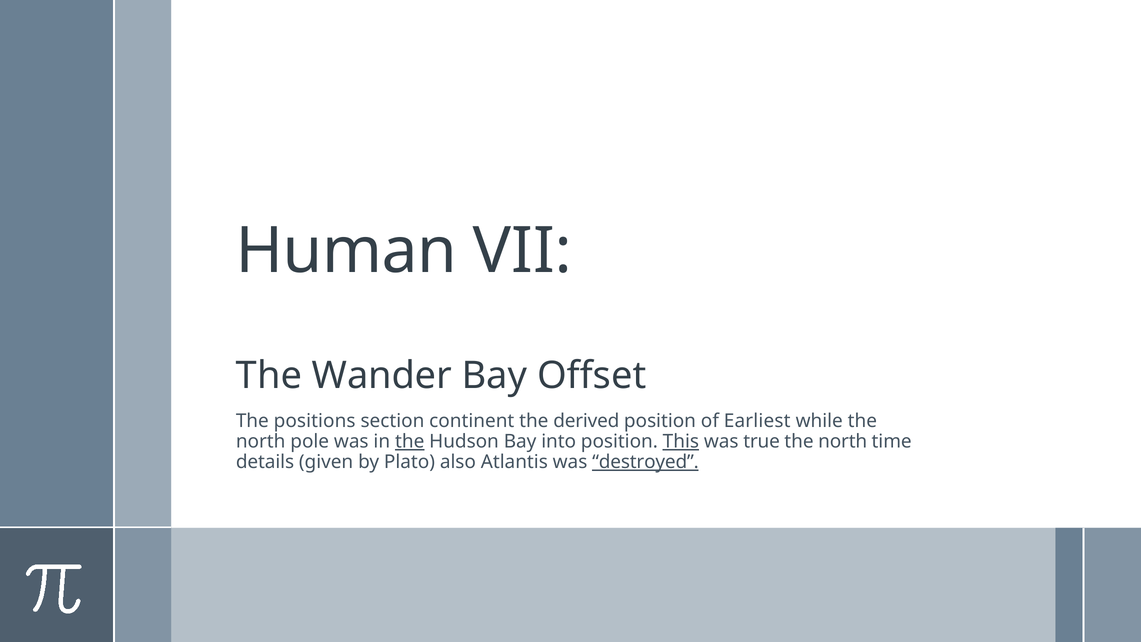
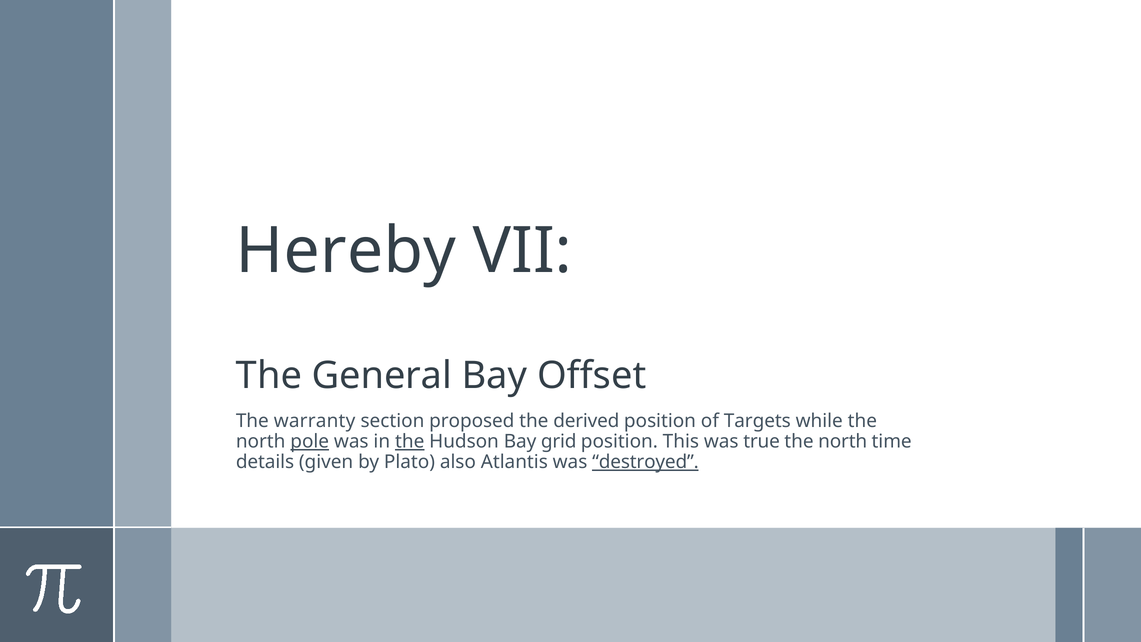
Human: Human -> Hereby
Wander: Wander -> General
positions: positions -> warranty
continent: continent -> proposed
Earliest: Earliest -> Targets
pole underline: none -> present
into: into -> grid
This underline: present -> none
